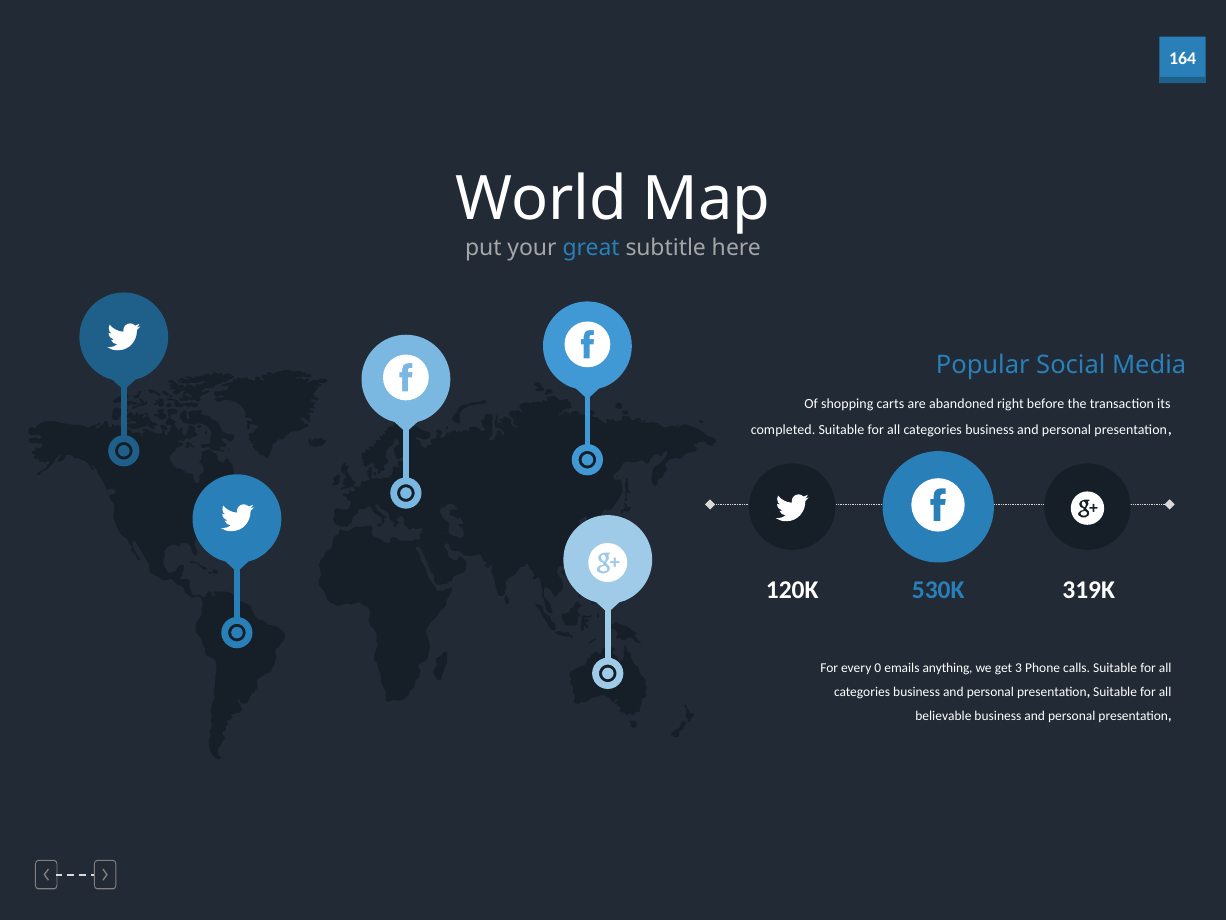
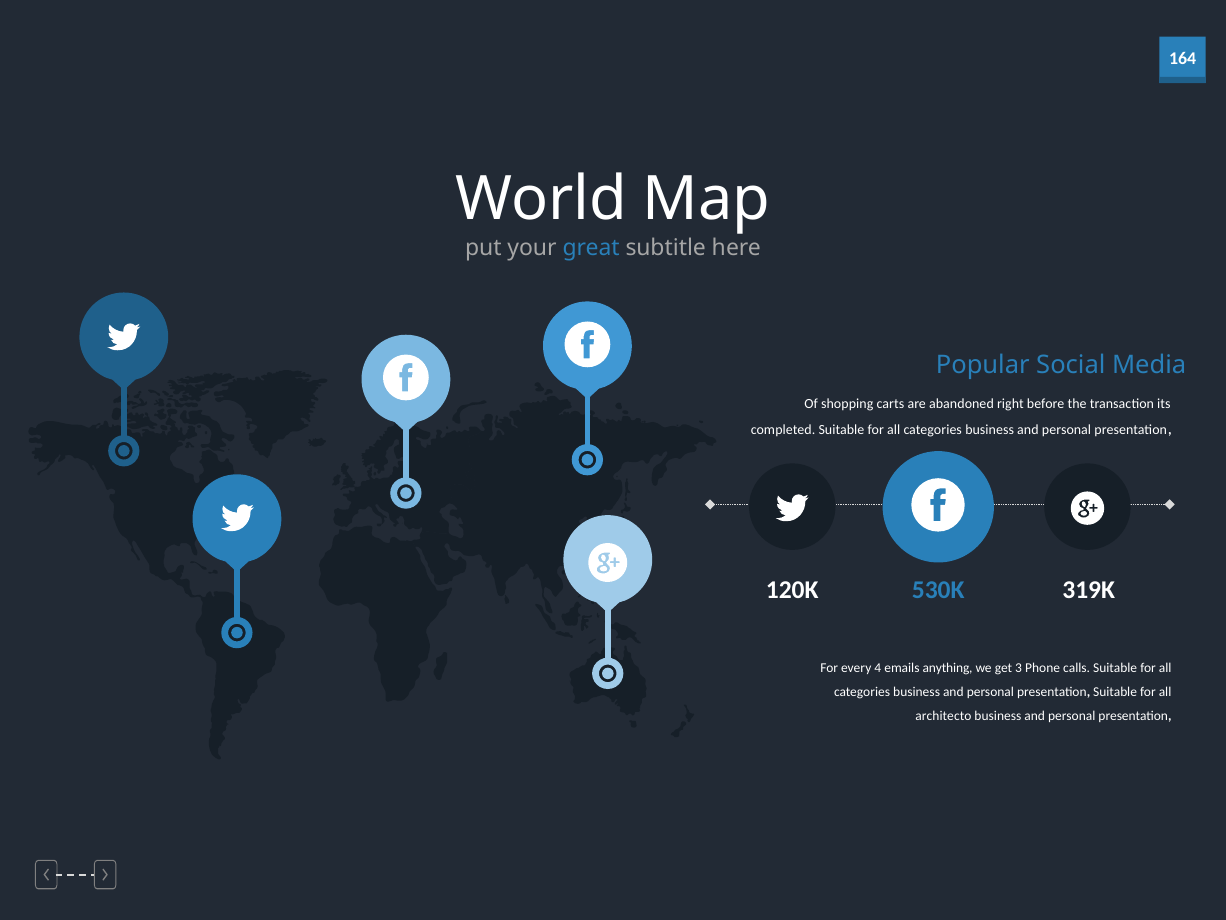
0: 0 -> 4
believable: believable -> architecto
